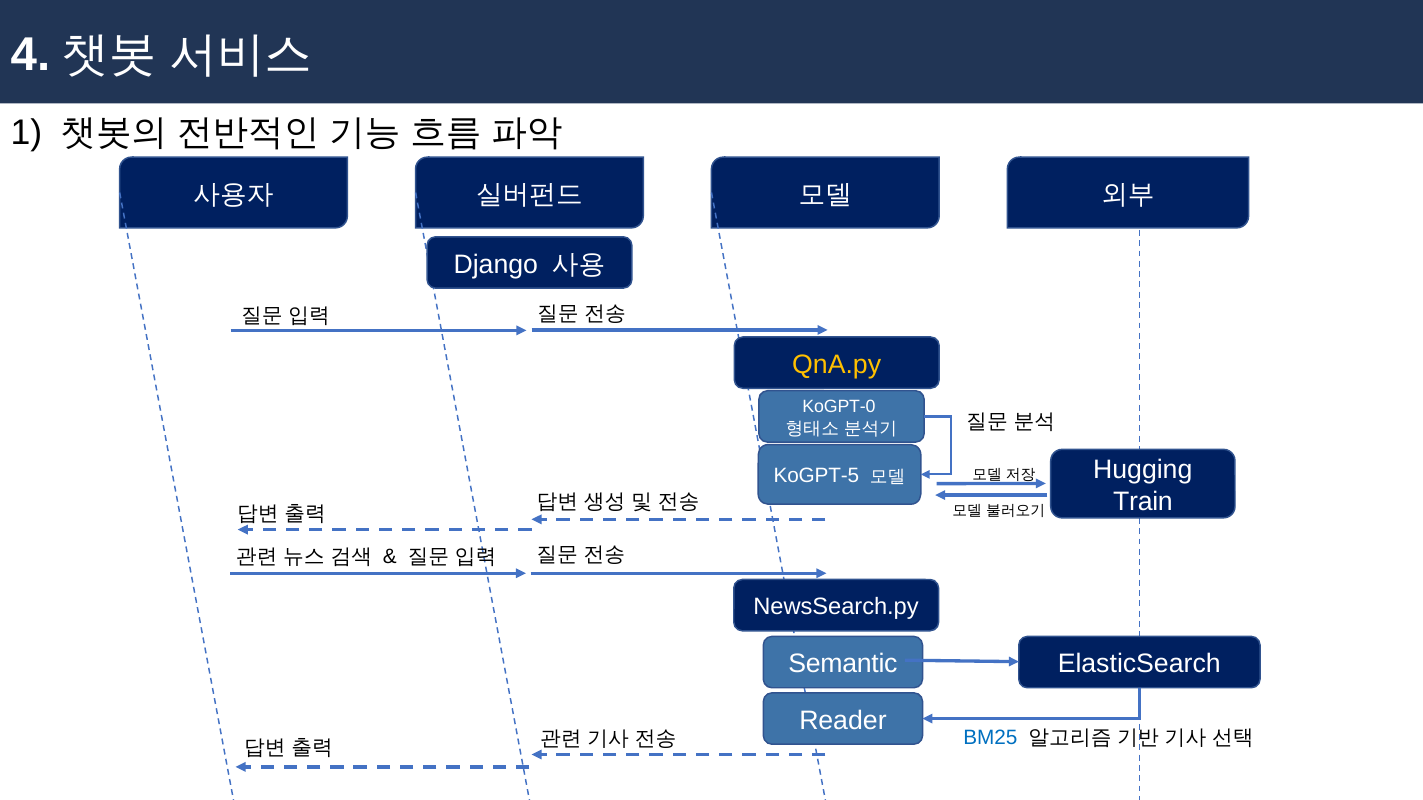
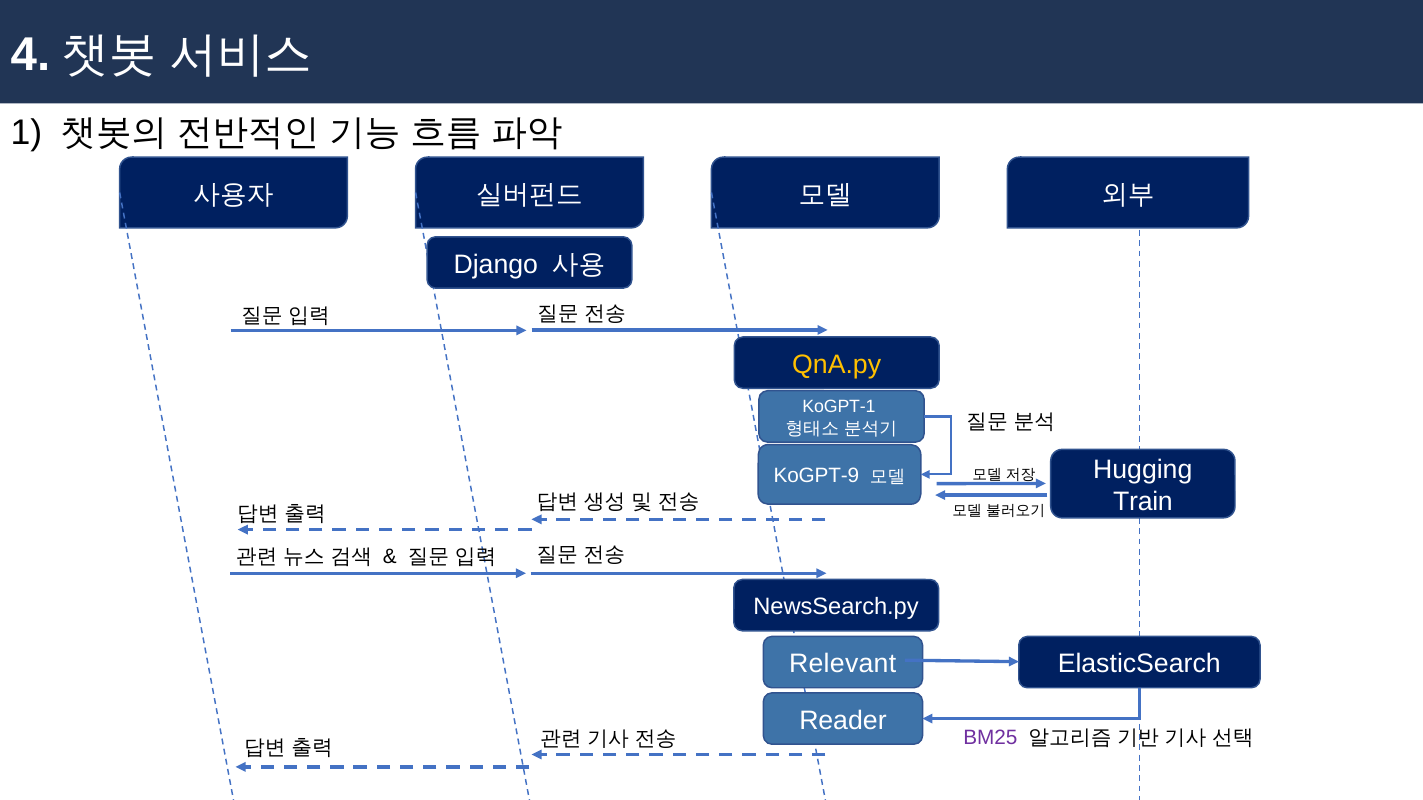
KoGPT-0: KoGPT-0 -> KoGPT-1
KoGPT-5: KoGPT-5 -> KoGPT-9
Semantic: Semantic -> Relevant
BM25 colour: blue -> purple
